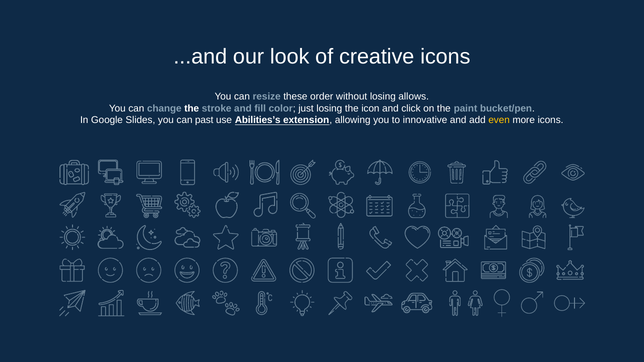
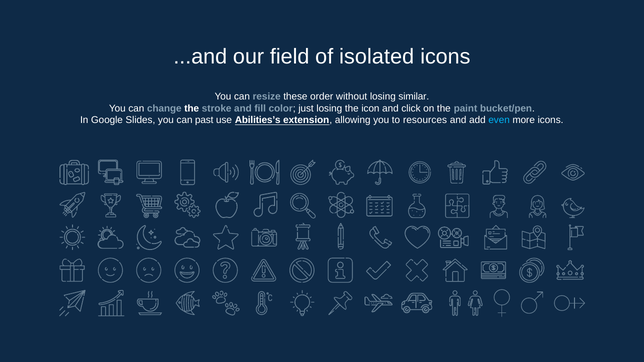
look: look -> field
creative: creative -> isolated
allows: allows -> similar
innovative: innovative -> resources
even colour: yellow -> light blue
